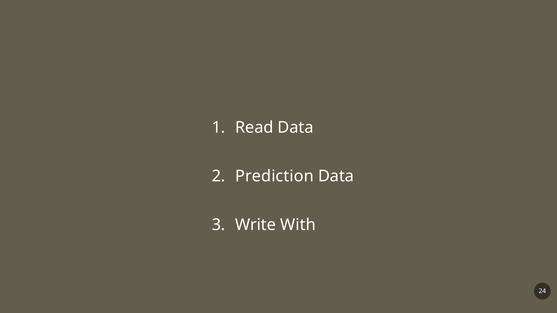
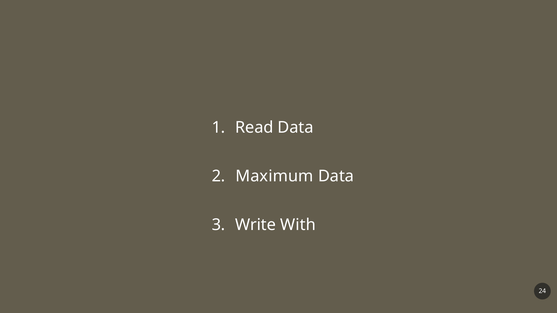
Prediction: Prediction -> Maximum
